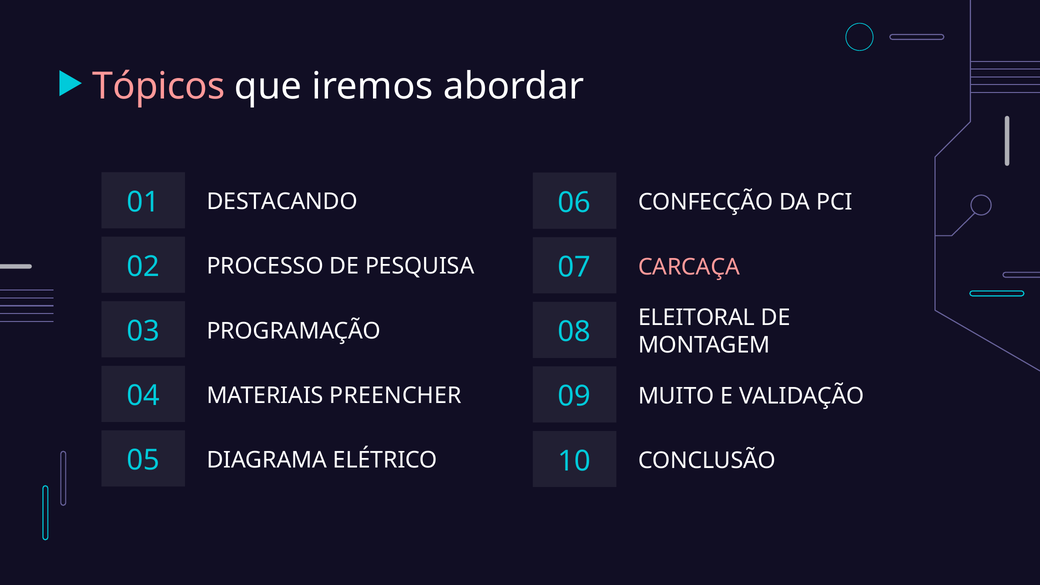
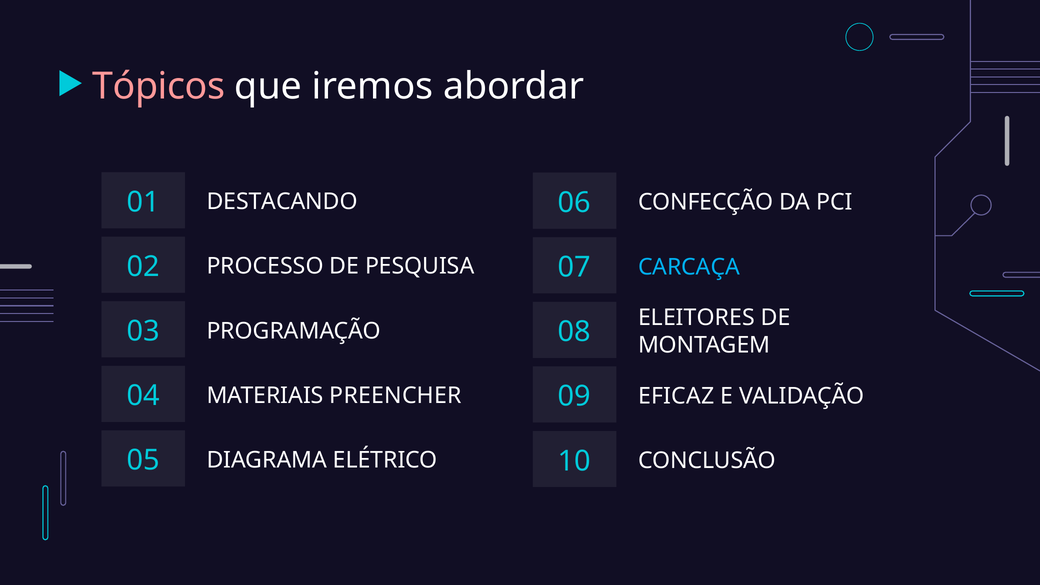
CARCAÇA colour: pink -> light blue
ELEITORAL: ELEITORAL -> ELEITORES
MUITO: MUITO -> EFICAZ
